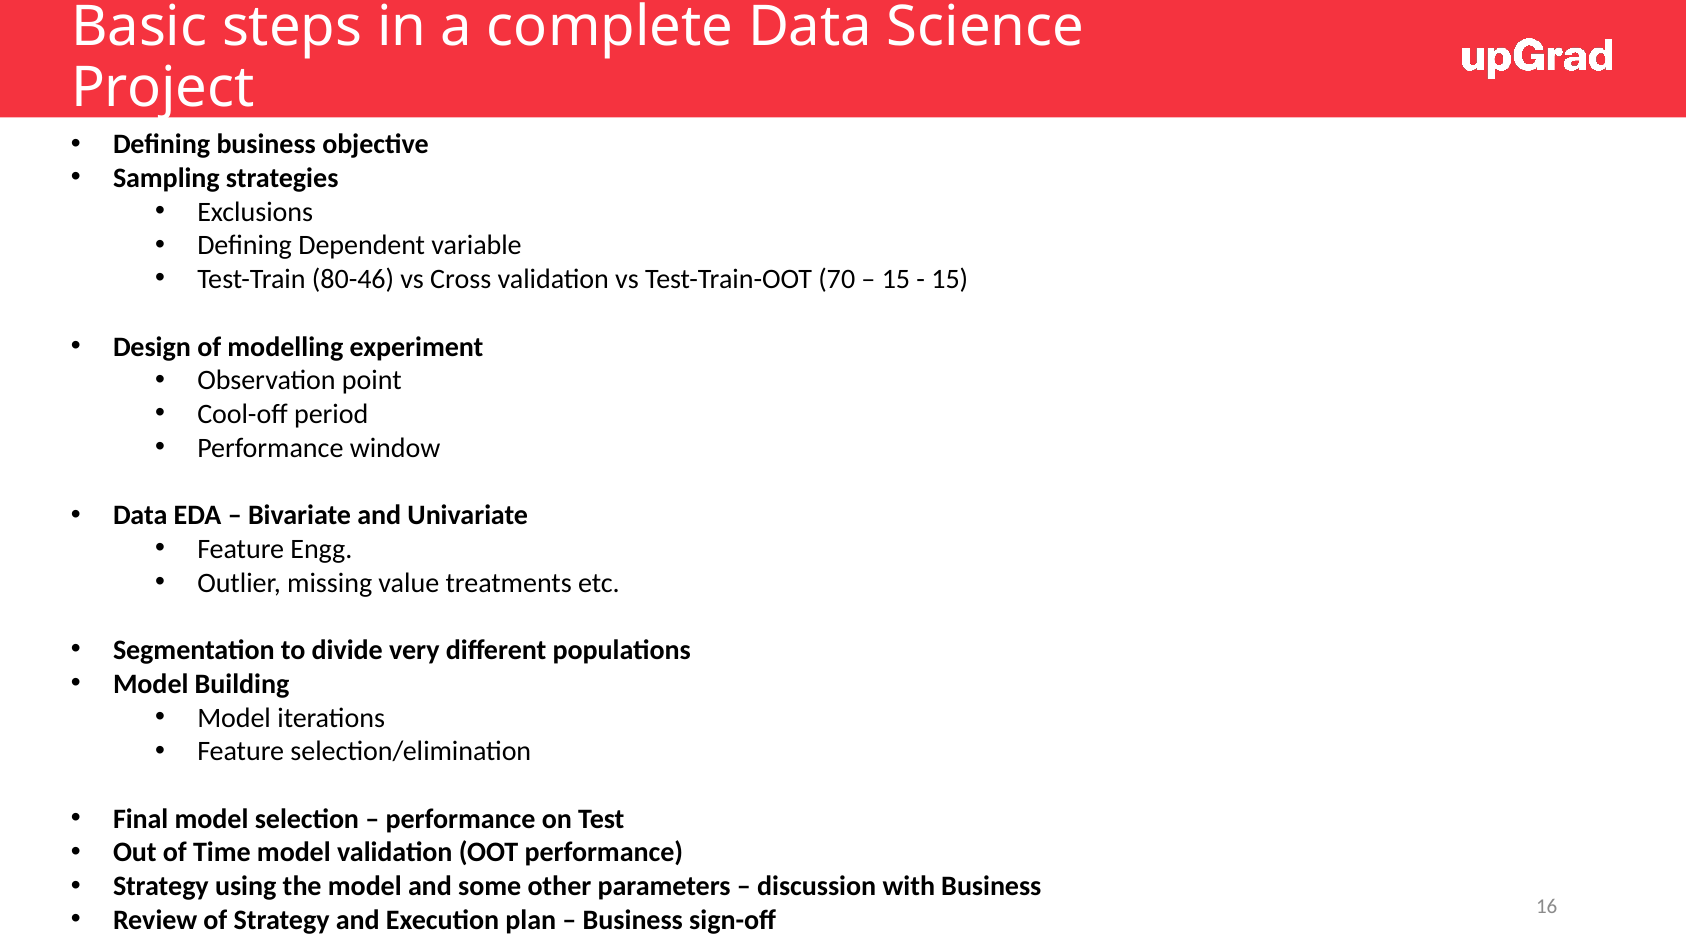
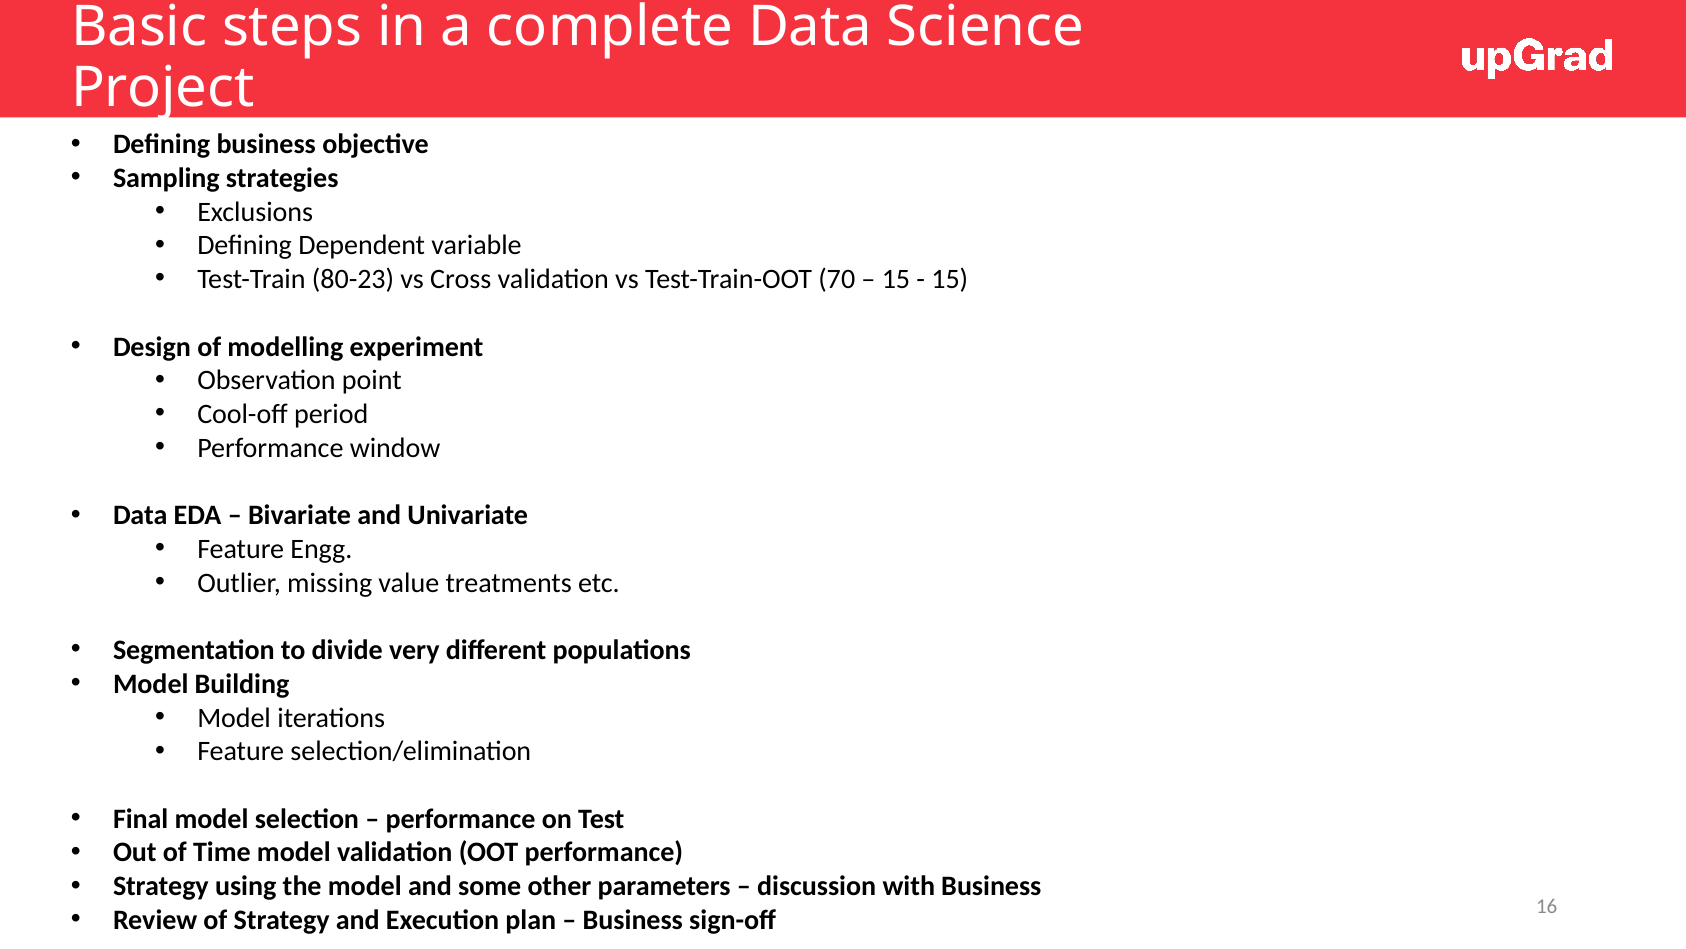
80-46: 80-46 -> 80-23
